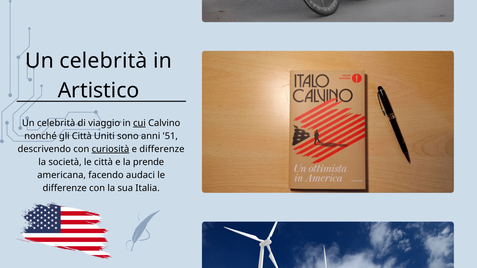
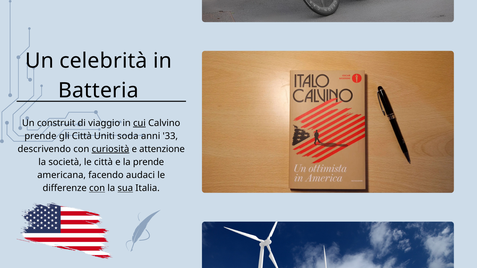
Artistico: Artistico -> Batteria
celebrità at (56, 123): celebrità -> construit
nonché at (40, 136): nonché -> prende
sono: sono -> soda
51: 51 -> 33
e differenze: differenze -> attenzione
con at (97, 188) underline: none -> present
sua underline: none -> present
